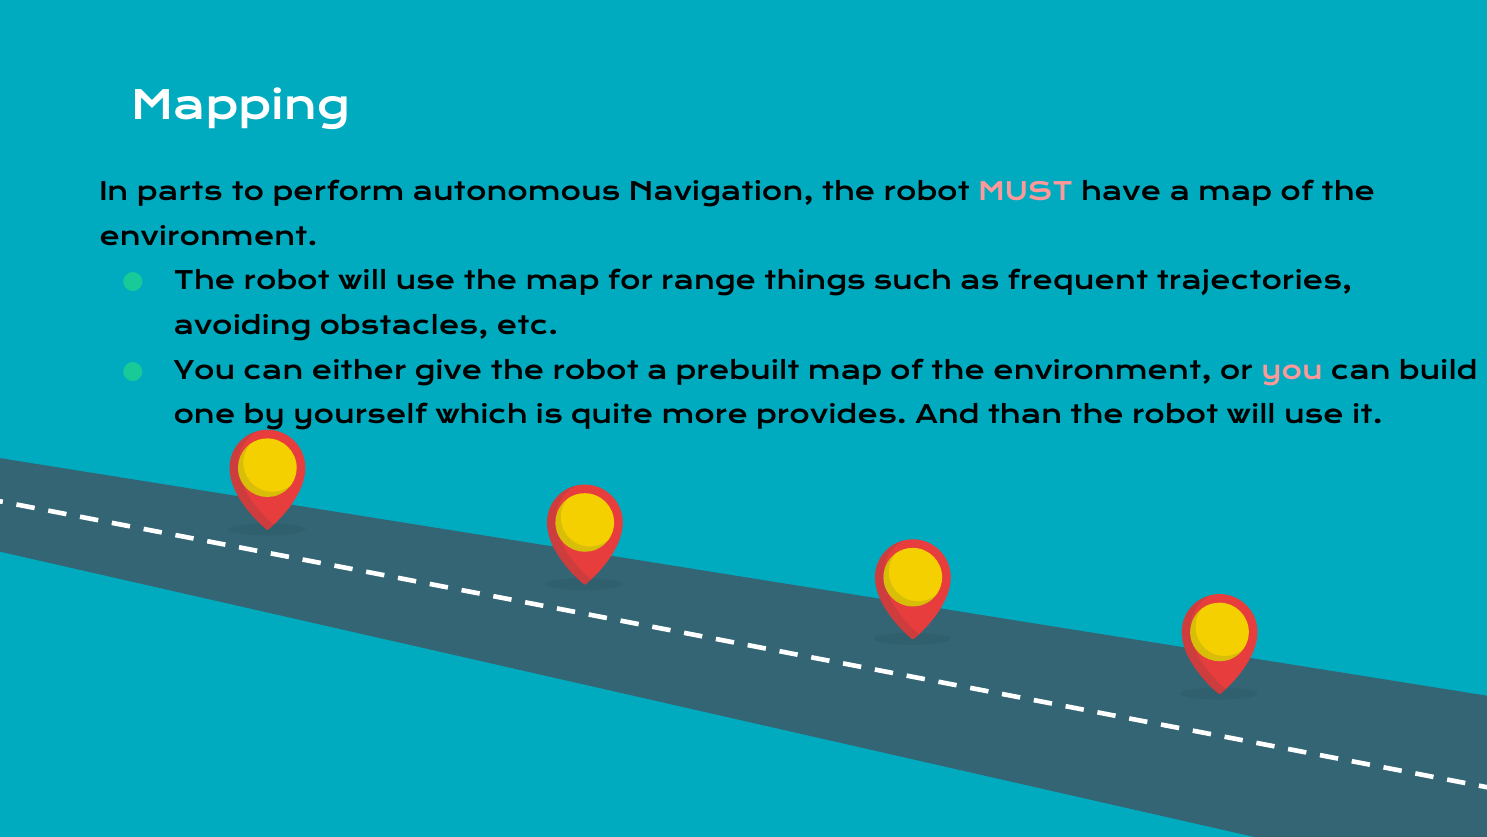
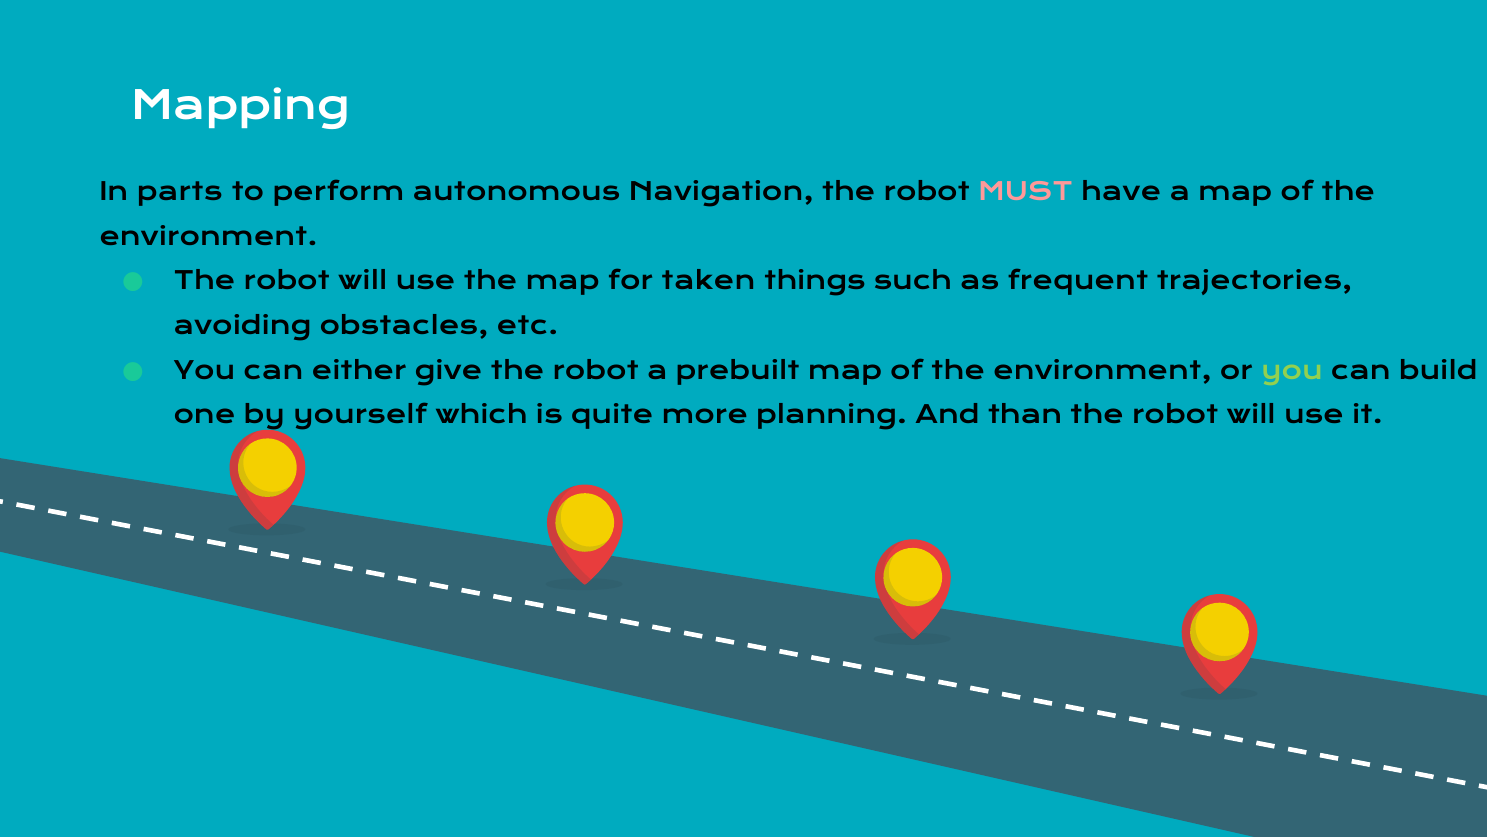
range: range -> taken
you at (1292, 371) colour: pink -> light green
provides: provides -> planning
